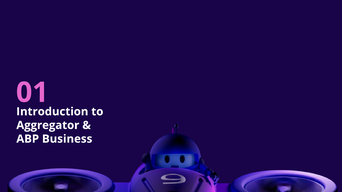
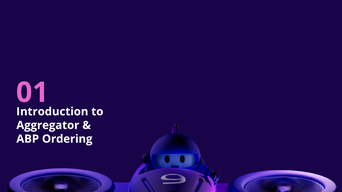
Business: Business -> Ordering
